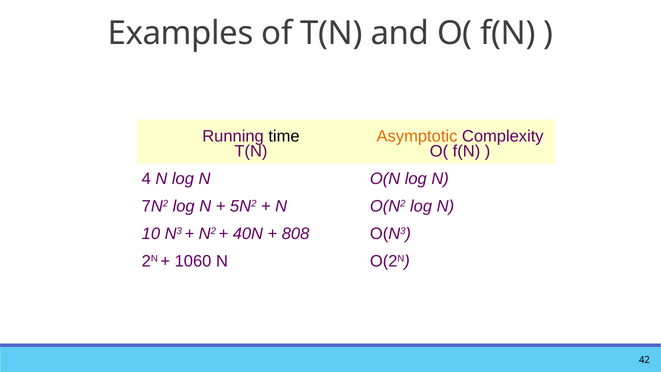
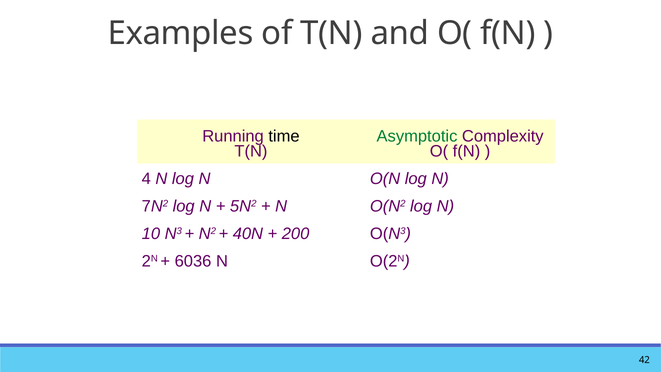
Asymptotic colour: orange -> green
808: 808 -> 200
1060: 1060 -> 6036
